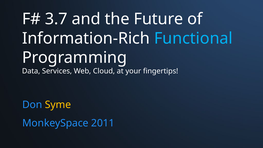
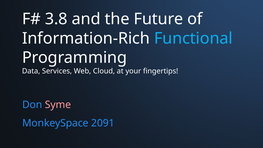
3.7: 3.7 -> 3.8
Syme colour: yellow -> pink
2011: 2011 -> 2091
